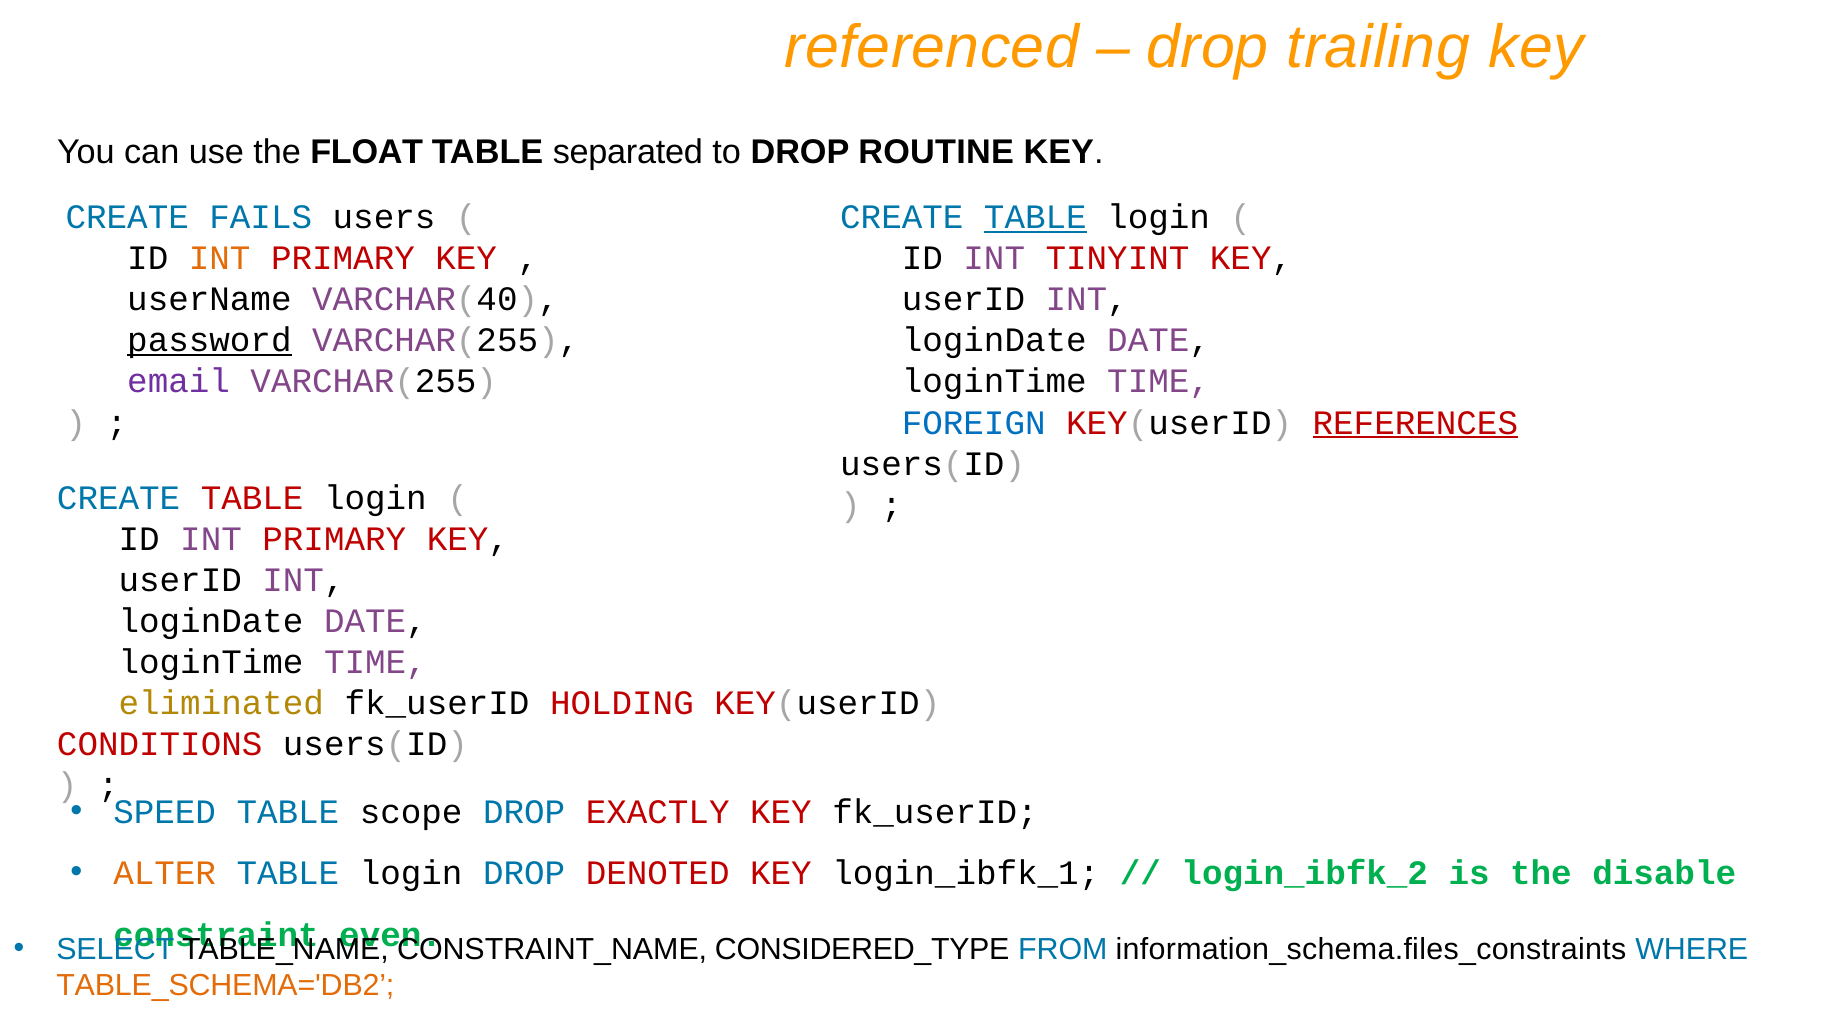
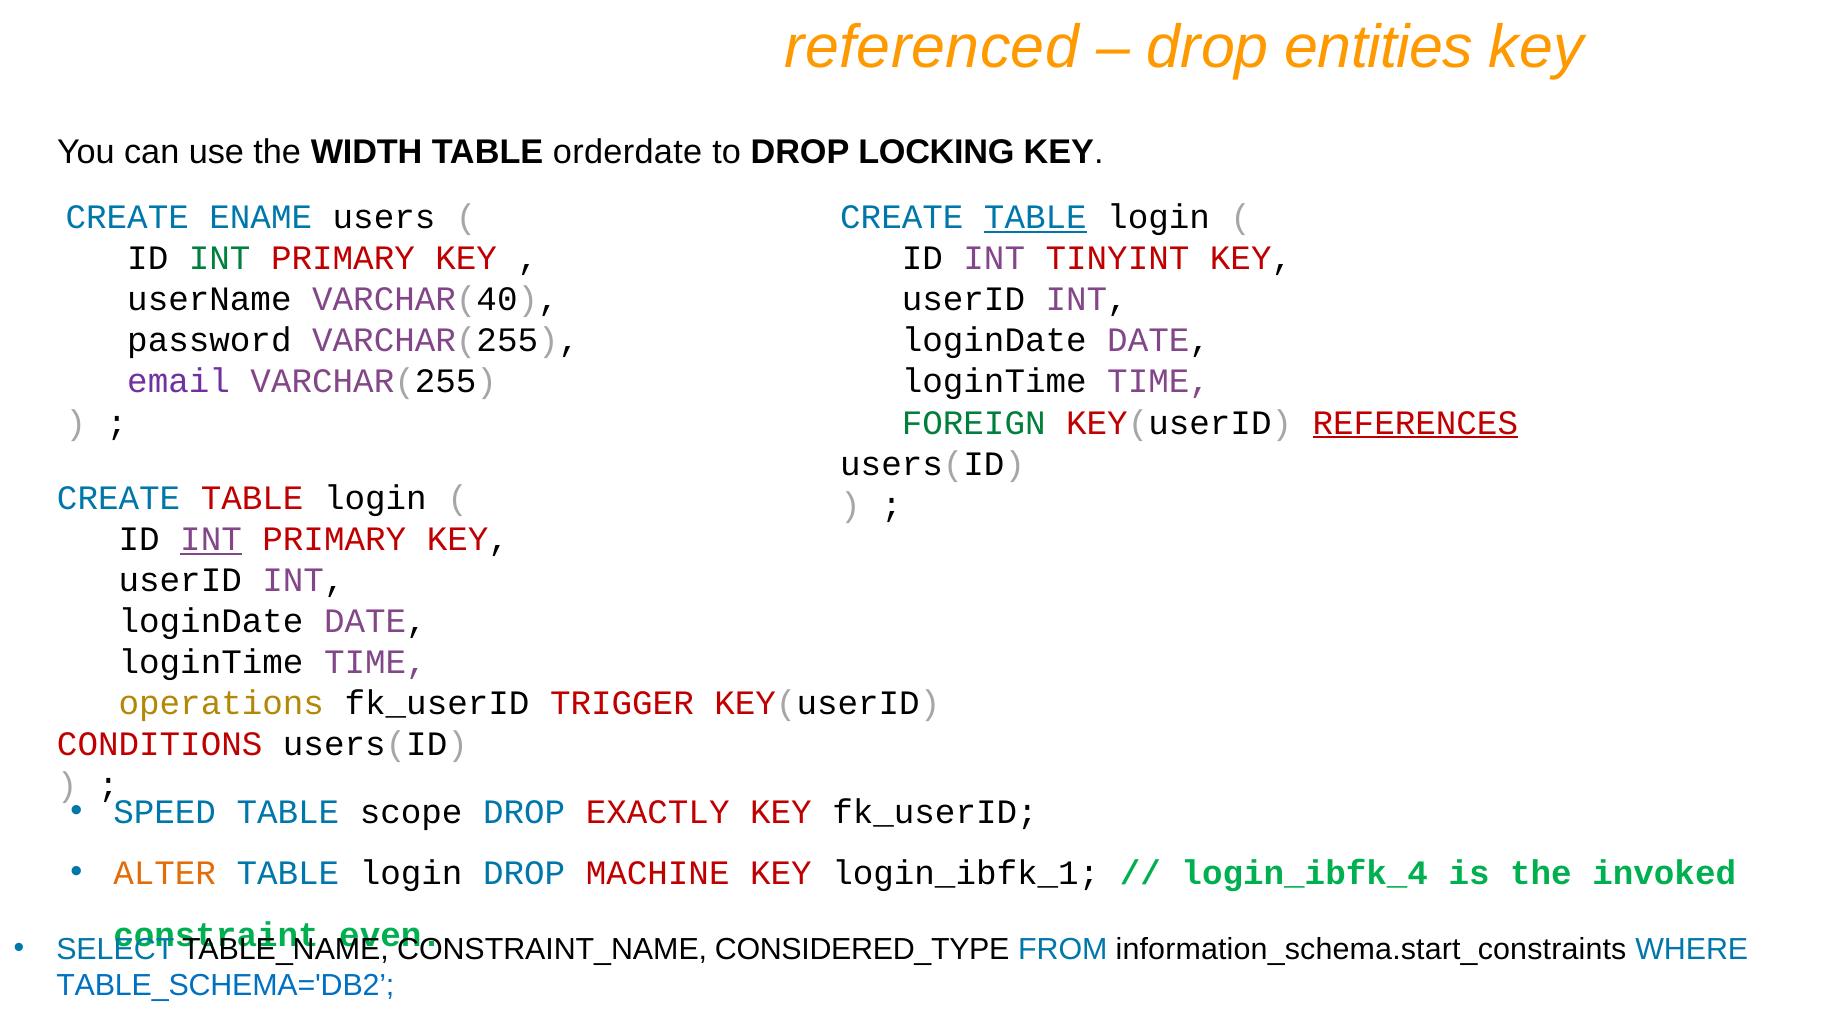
trailing: trailing -> entities
FLOAT: FLOAT -> WIDTH
separated: separated -> orderdate
ROUTINE: ROUTINE -> LOCKING
FAILS: FAILS -> ENAME
INT at (220, 258) colour: orange -> green
password underline: present -> none
FOREIGN colour: blue -> green
INT at (211, 539) underline: none -> present
eliminated: eliminated -> operations
HOLDING: HOLDING -> TRIGGER
DENOTED: DENOTED -> MACHINE
login_ibfk_2: login_ibfk_2 -> login_ibfk_4
disable: disable -> invoked
information_schema.files_constraints: information_schema.files_constraints -> information_schema.start_constraints
TABLE_SCHEMA='DB2 colour: orange -> blue
